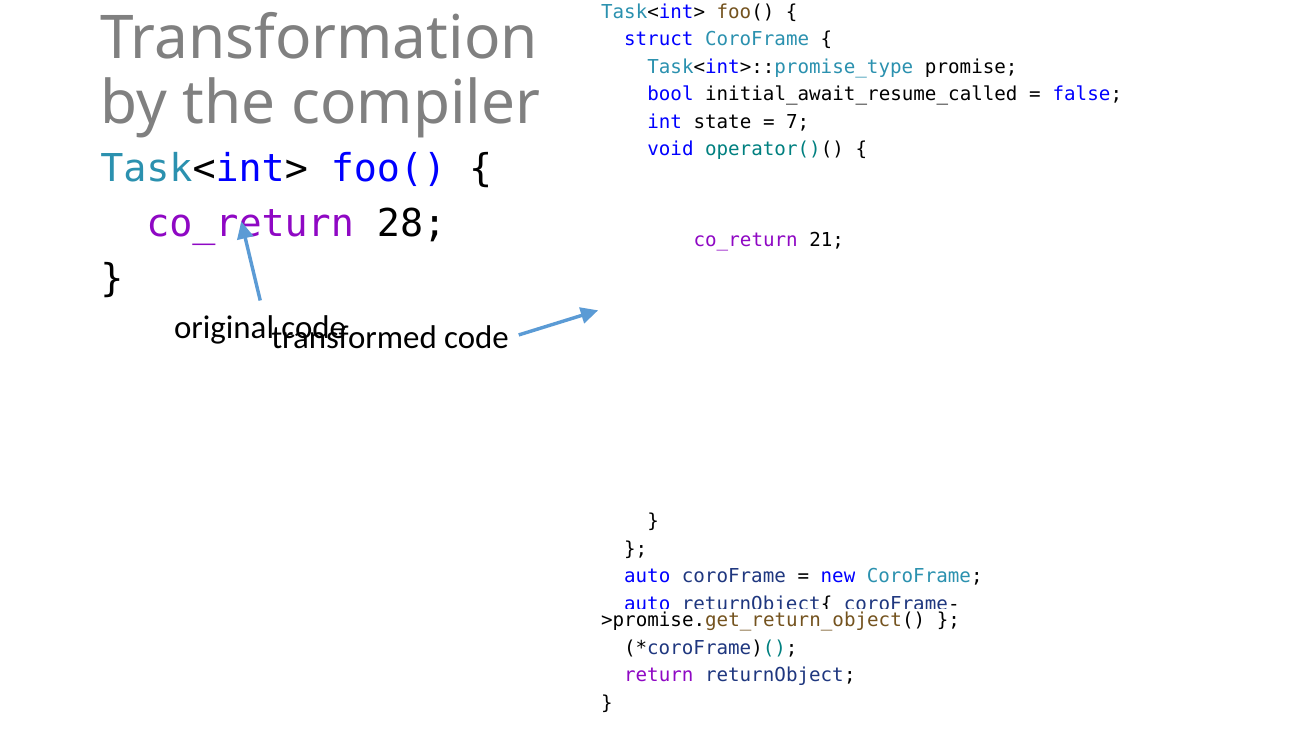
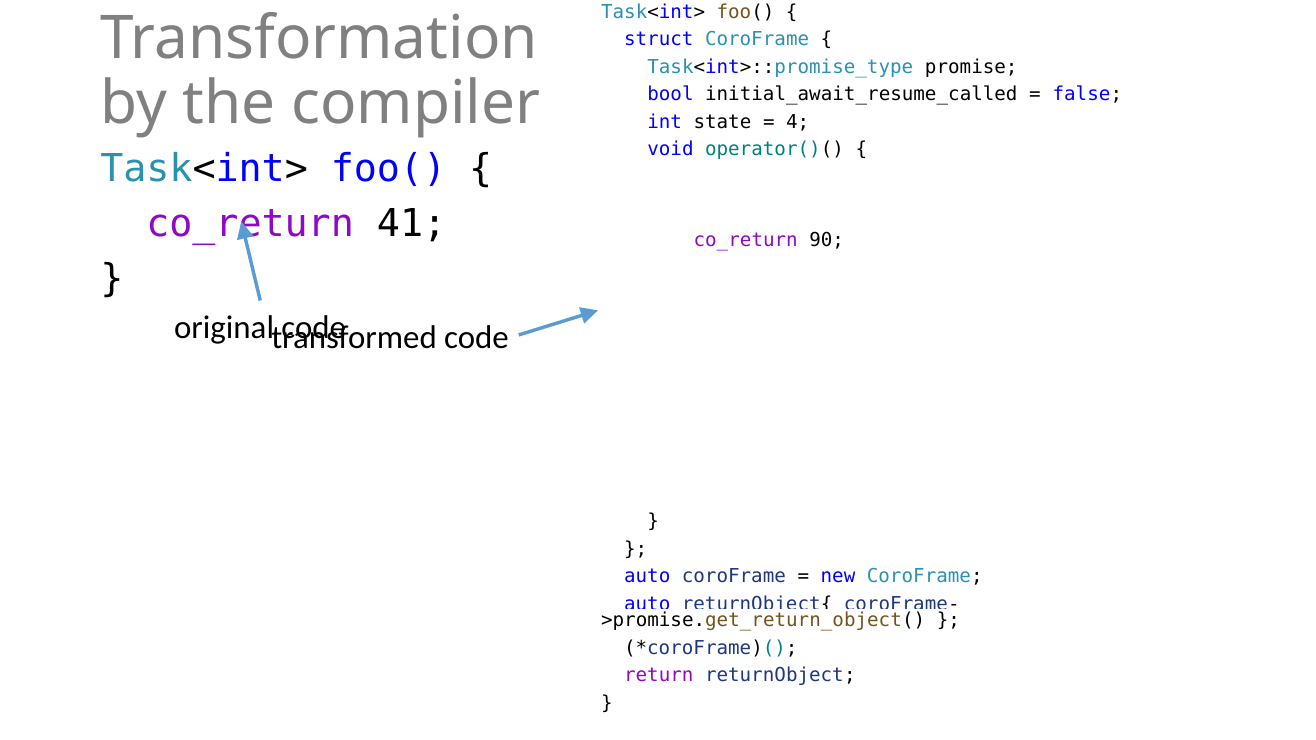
7: 7 -> 4
28: 28 -> 41
21: 21 -> 90
